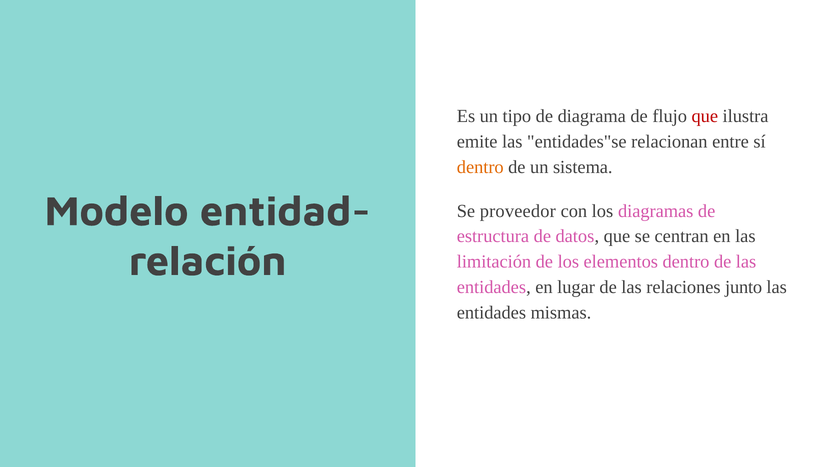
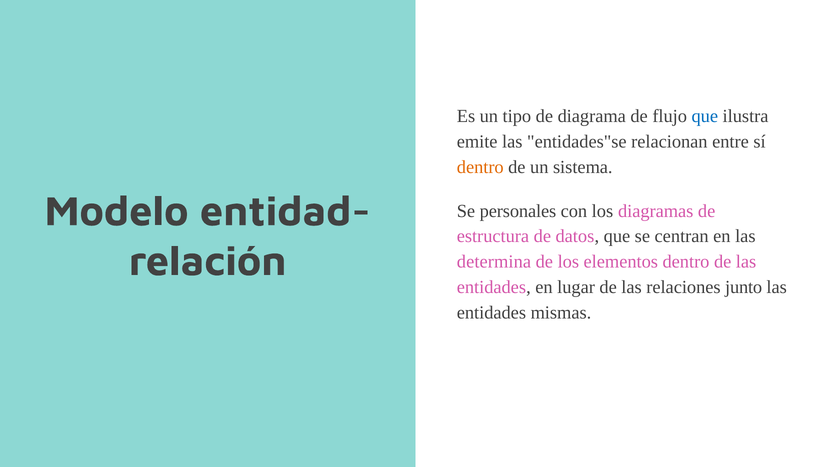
que at (705, 116) colour: red -> blue
proveedor: proveedor -> personales
limitación: limitación -> determina
